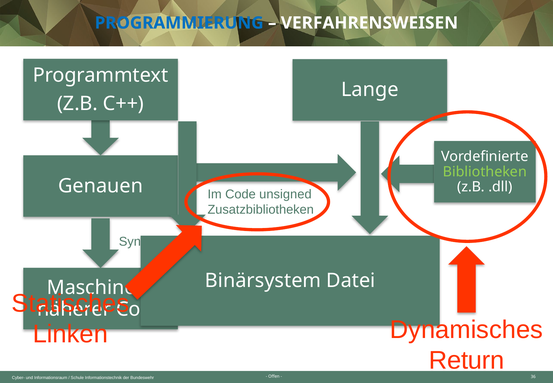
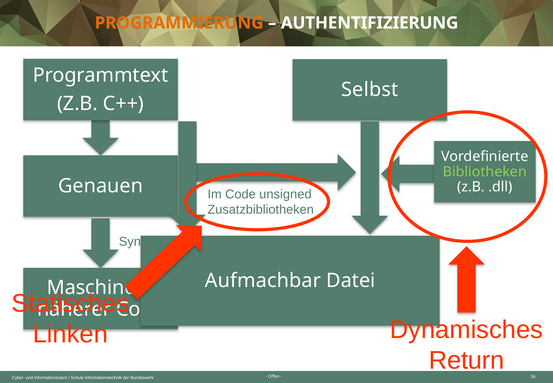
PROGRAMMIERUNG colour: blue -> orange
VERFAHRENSWEISEN: VERFAHRENSWEISEN -> AUTHENTIFIZIERUNG
Lange: Lange -> Selbst
Binärsystem: Binärsystem -> Aufmachbar
